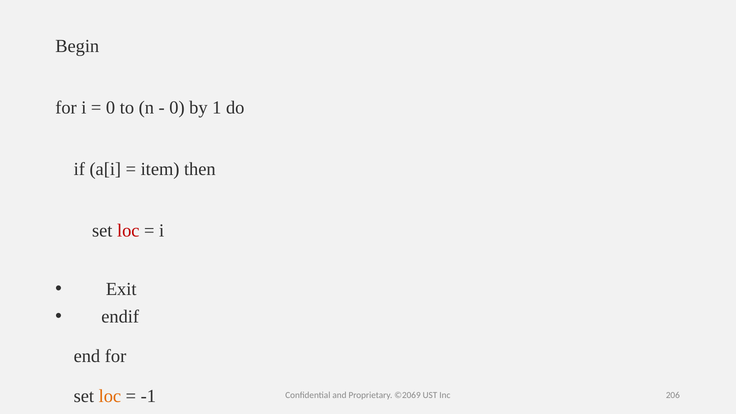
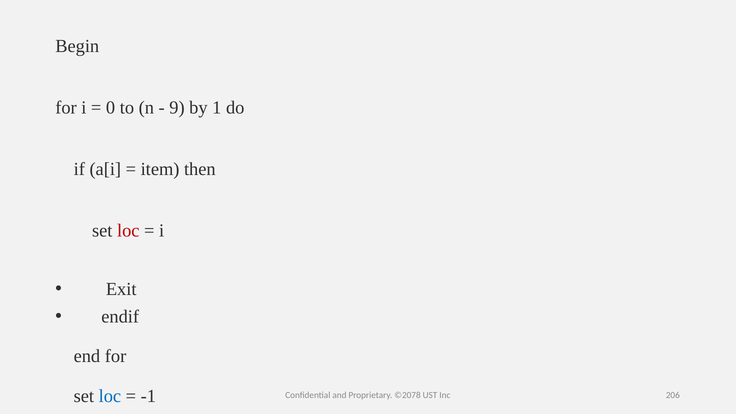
0 at (177, 108): 0 -> 9
loc at (110, 396) colour: orange -> blue
©2069: ©2069 -> ©2078
